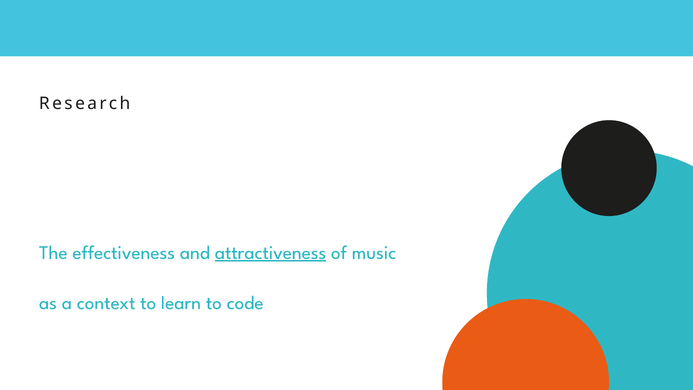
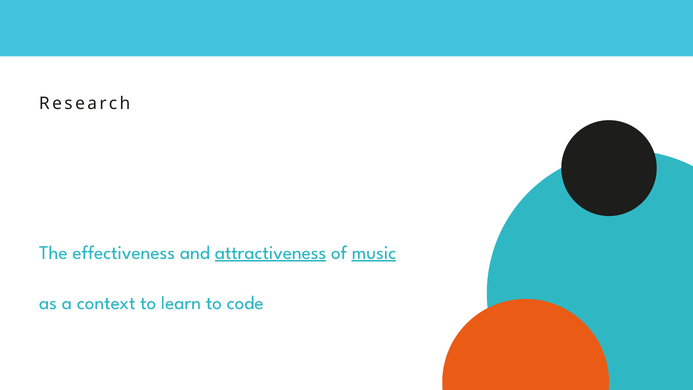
music underline: none -> present
